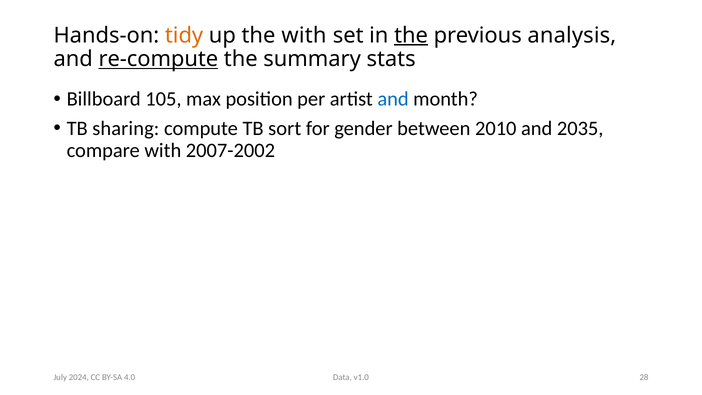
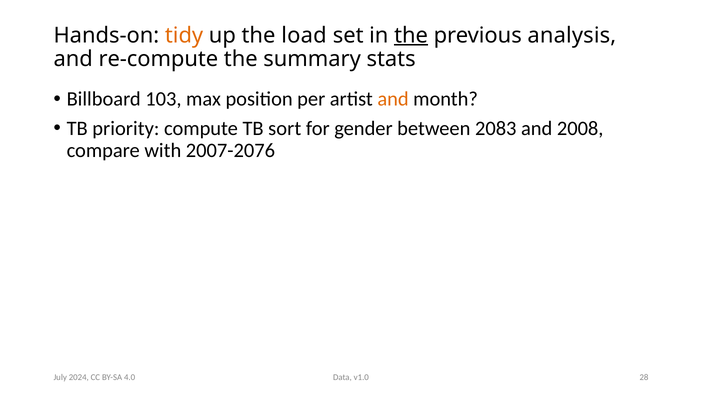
the with: with -> load
re-compute underline: present -> none
105: 105 -> 103
and at (393, 99) colour: blue -> orange
sharing: sharing -> priority
2010: 2010 -> 2083
2035: 2035 -> 2008
2007-2002: 2007-2002 -> 2007-2076
